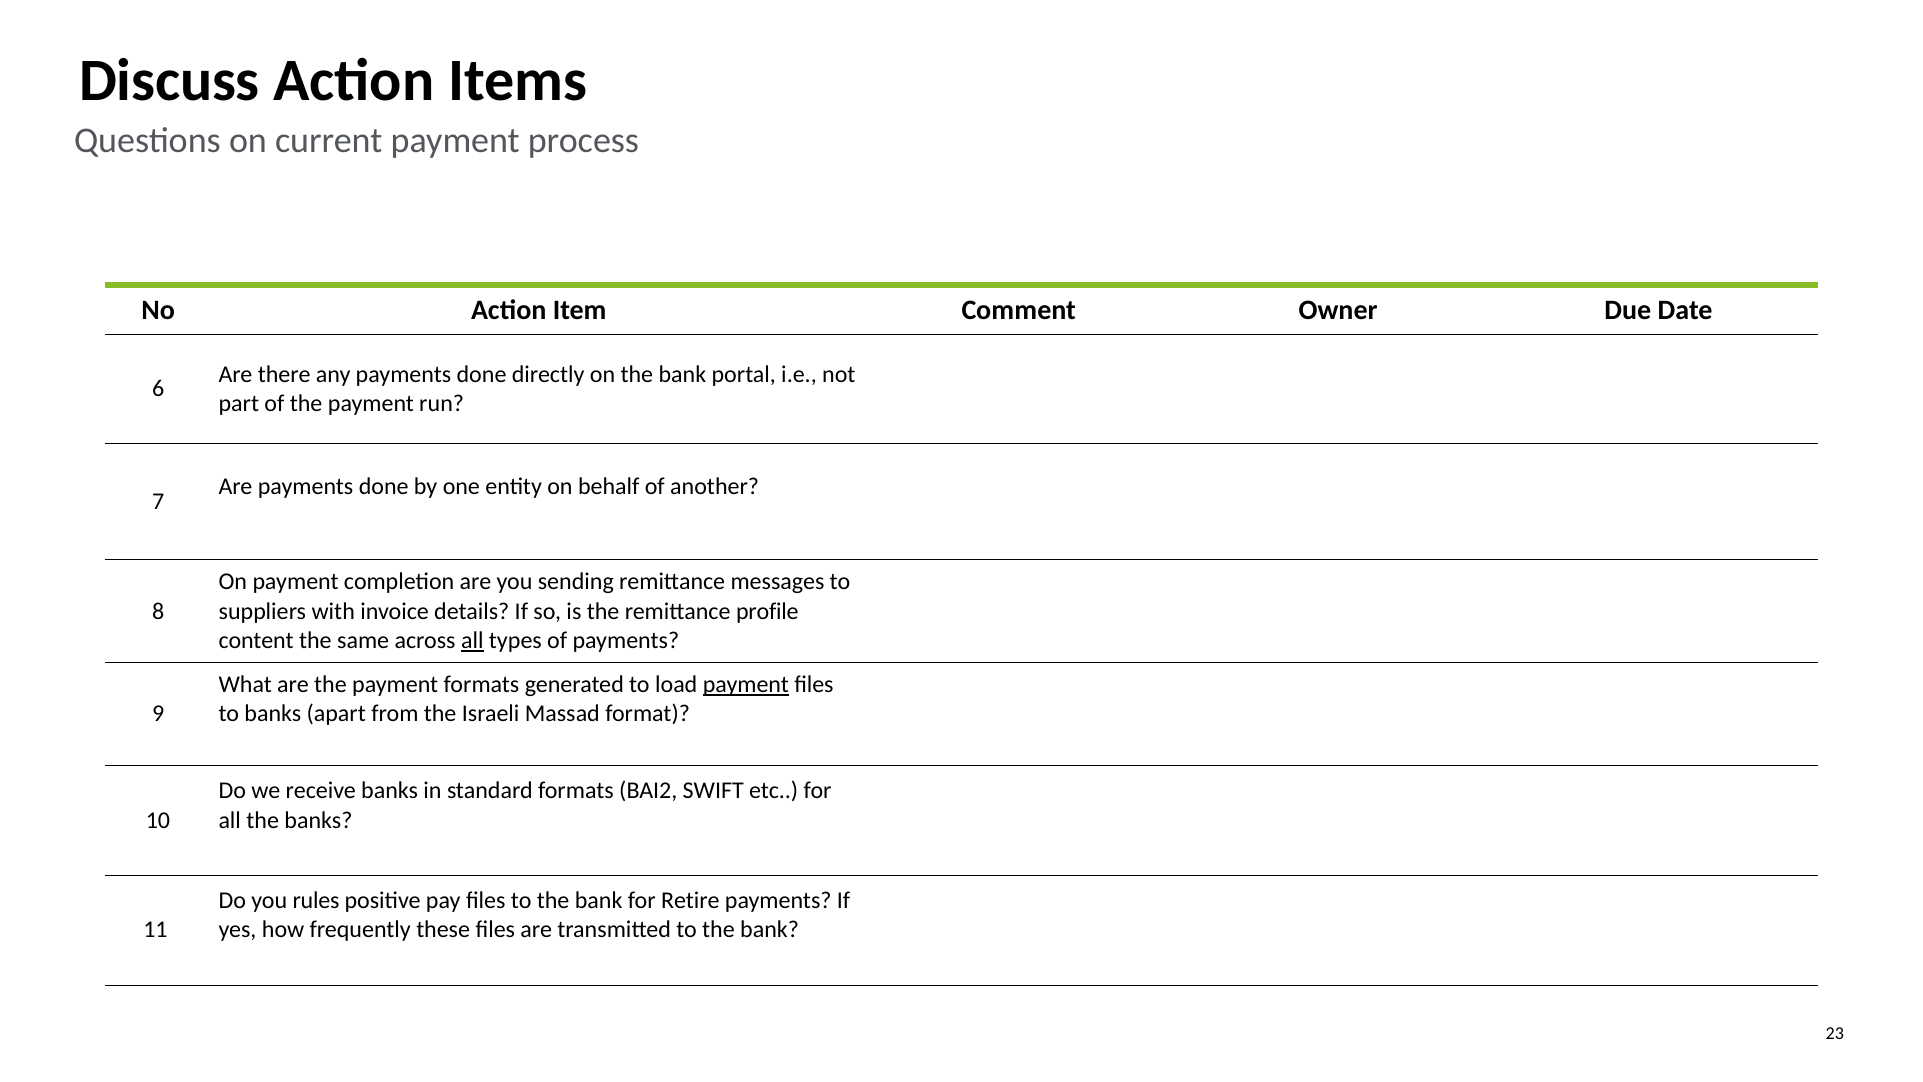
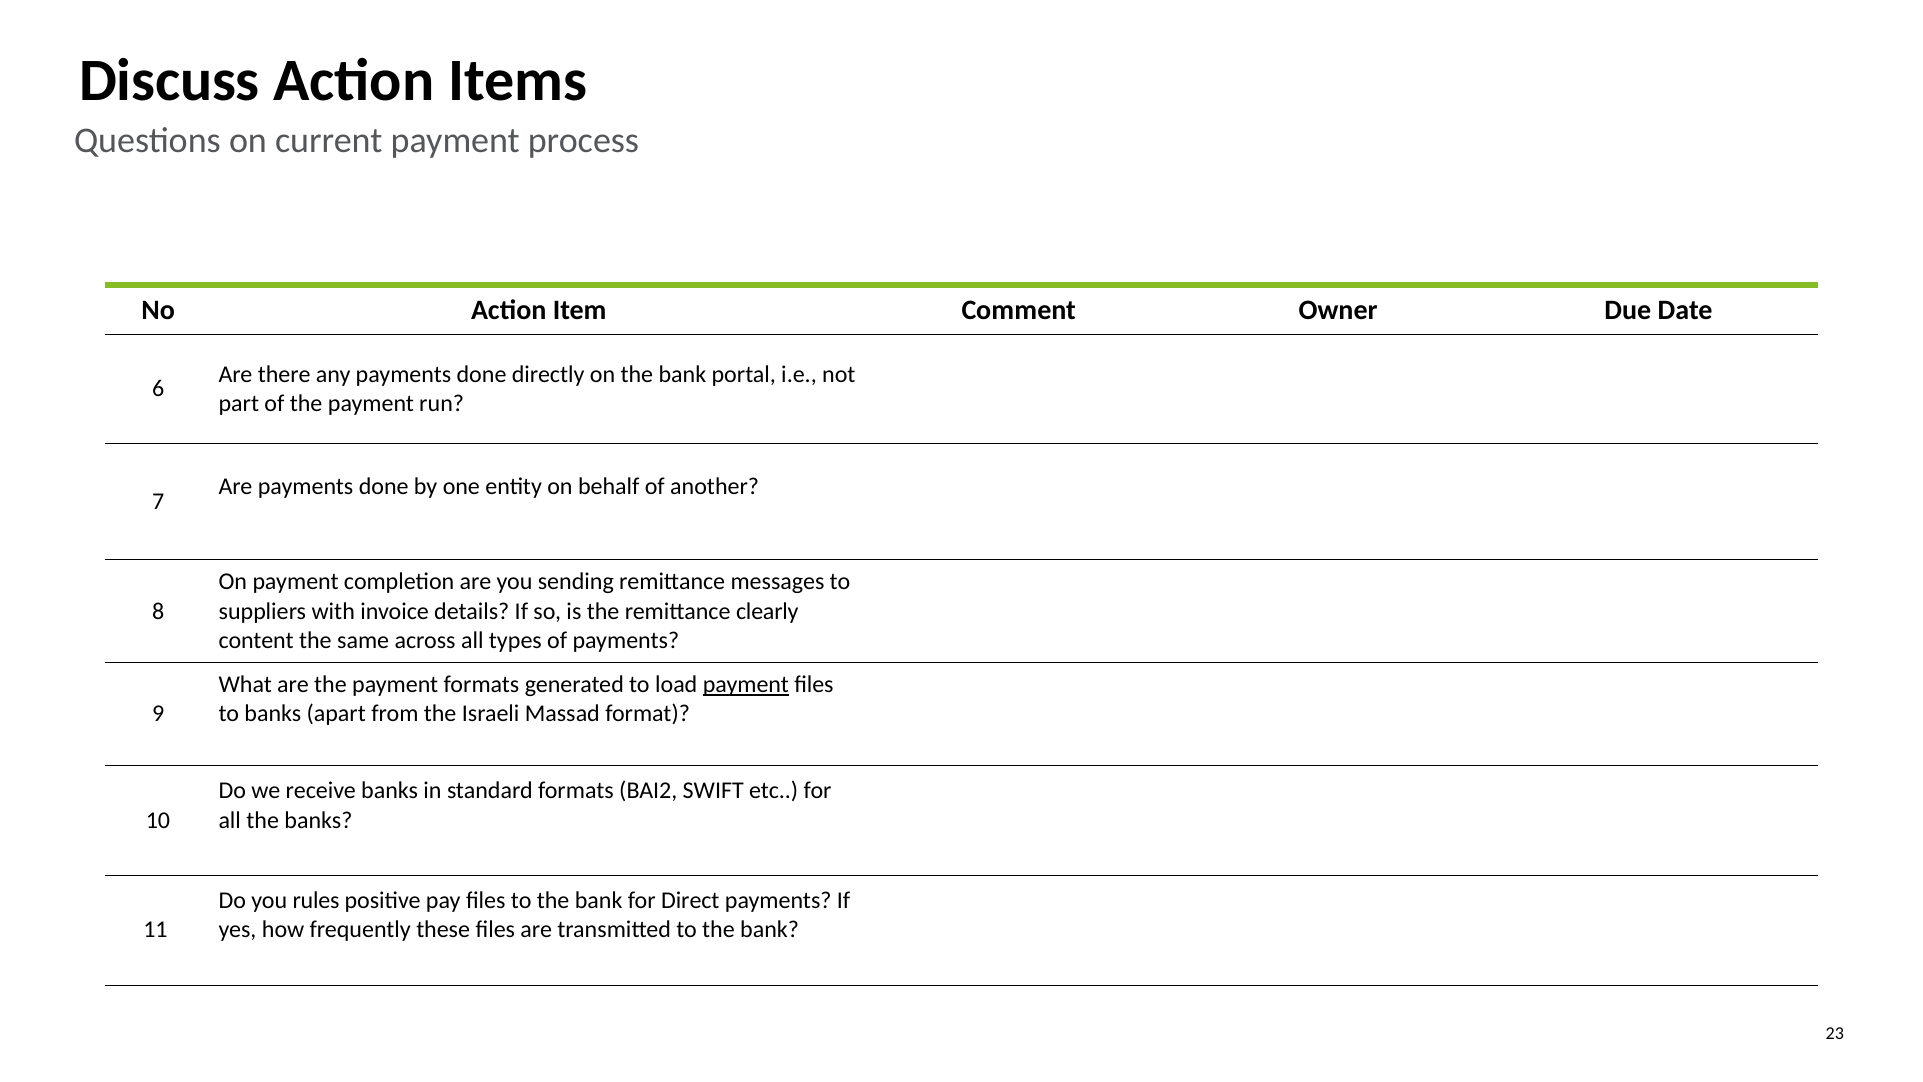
profile: profile -> clearly
all at (472, 640) underline: present -> none
Retire: Retire -> Direct
